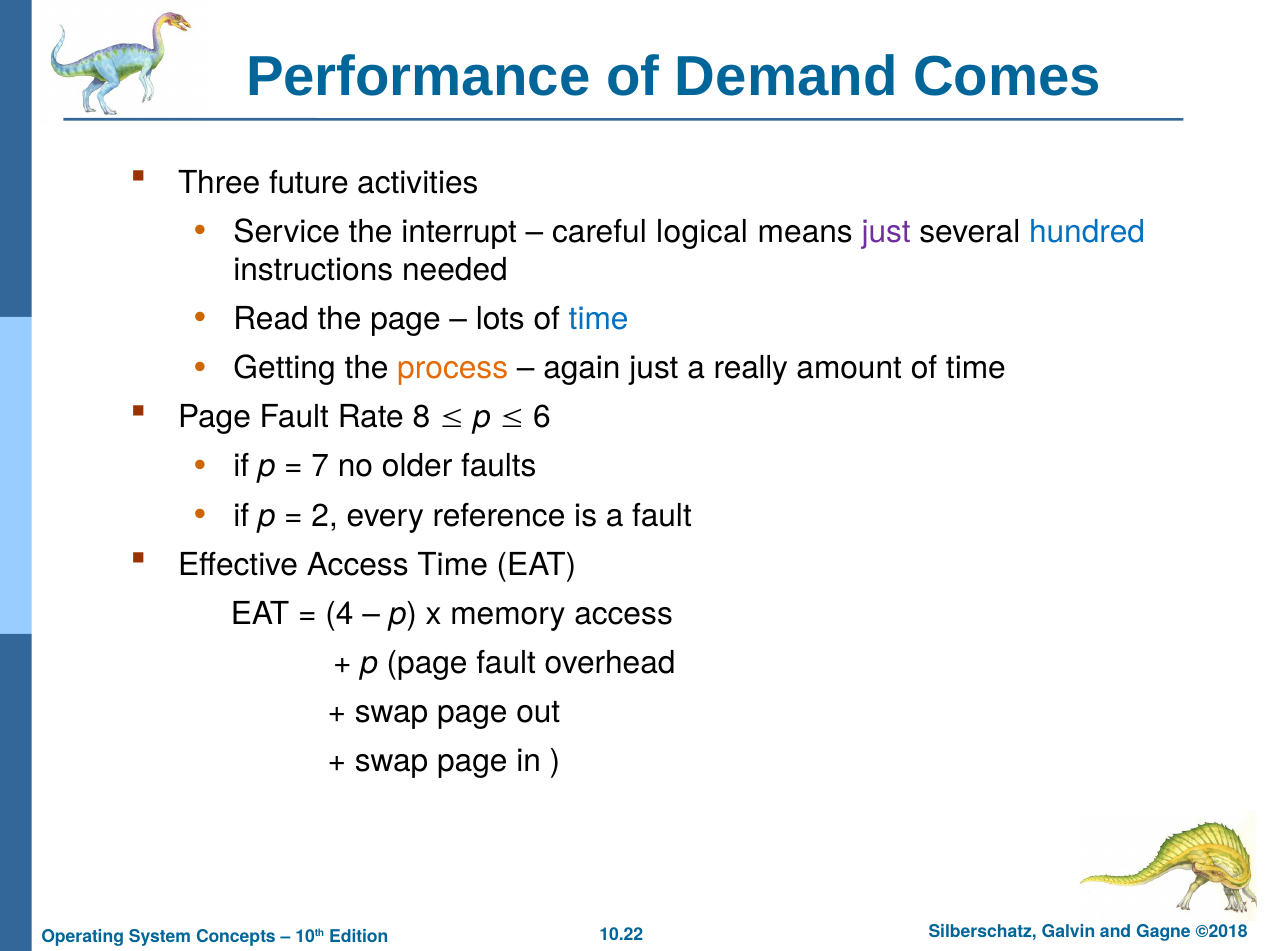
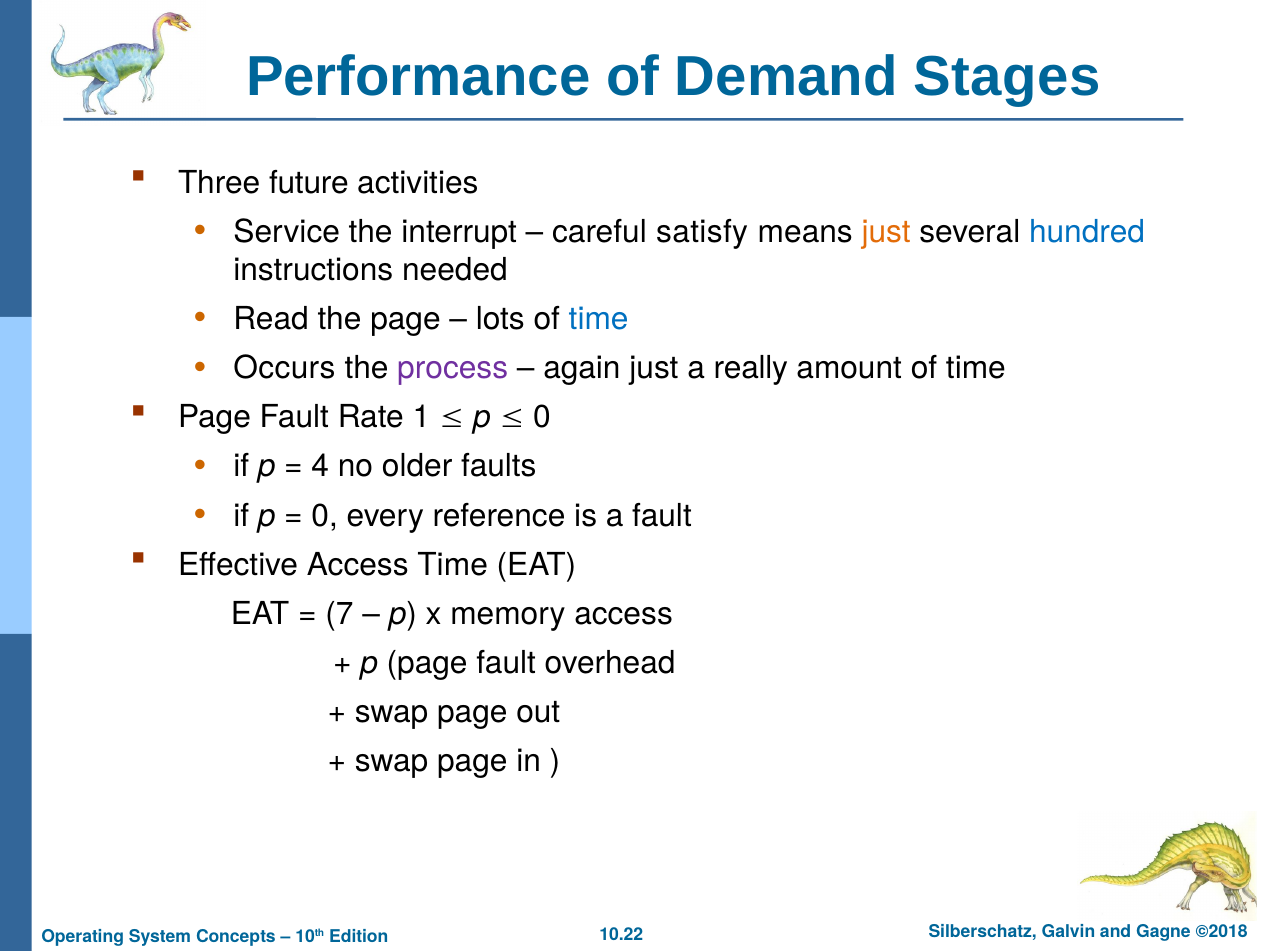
Comes: Comes -> Stages
logical: logical -> satisfy
just at (886, 232) colour: purple -> orange
Getting: Getting -> Occurs
process colour: orange -> purple
8: 8 -> 1
6 at (542, 417): 6 -> 0
7: 7 -> 4
2 at (325, 516): 2 -> 0
4: 4 -> 7
